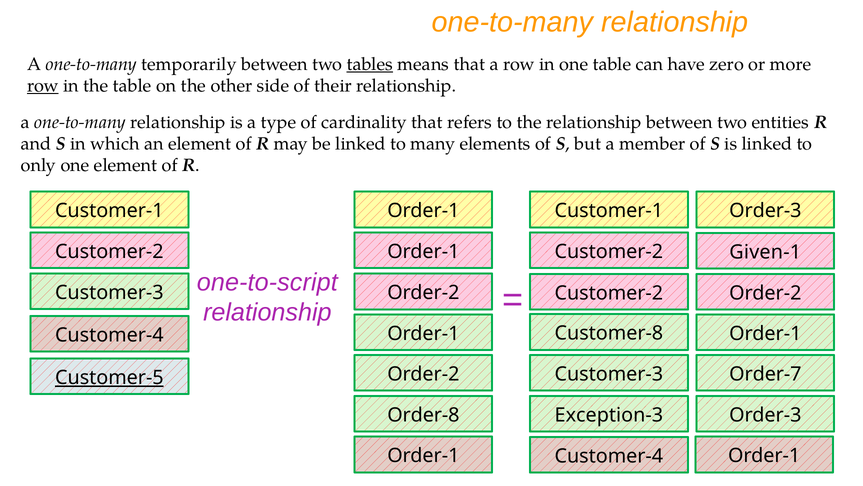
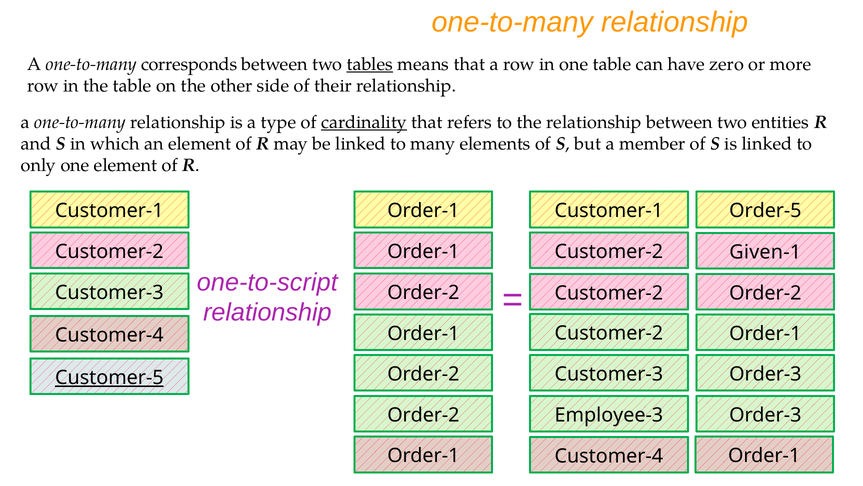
temporarily: temporarily -> corresponds
row at (43, 86) underline: present -> none
cardinality underline: none -> present
Customer-1 Order-3: Order-3 -> Order-5
Customer-8 at (609, 333): Customer-8 -> Customer-2
Order-7 at (765, 374): Order-7 -> Order-3
Order-8 at (423, 415): Order-8 -> Order-2
Exception-3: Exception-3 -> Employee-3
